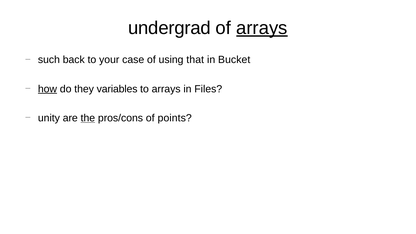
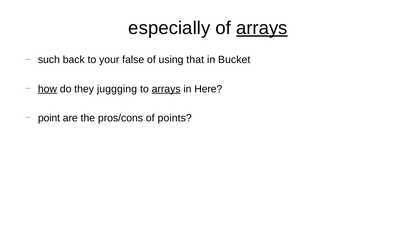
undergrad: undergrad -> especially
case: case -> false
variables: variables -> juggging
arrays at (166, 89) underline: none -> present
Files: Files -> Here
unity: unity -> point
the underline: present -> none
